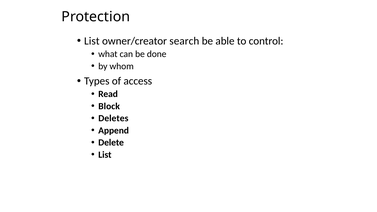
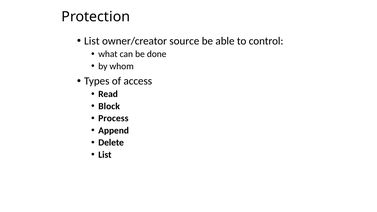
search: search -> source
Deletes: Deletes -> Process
